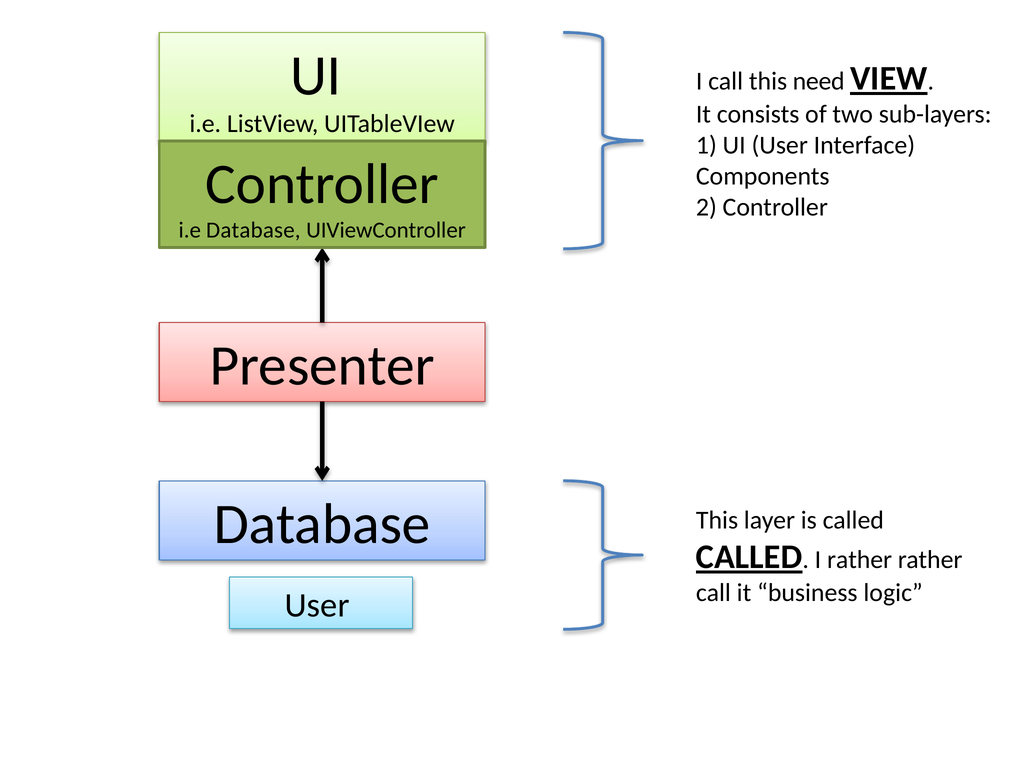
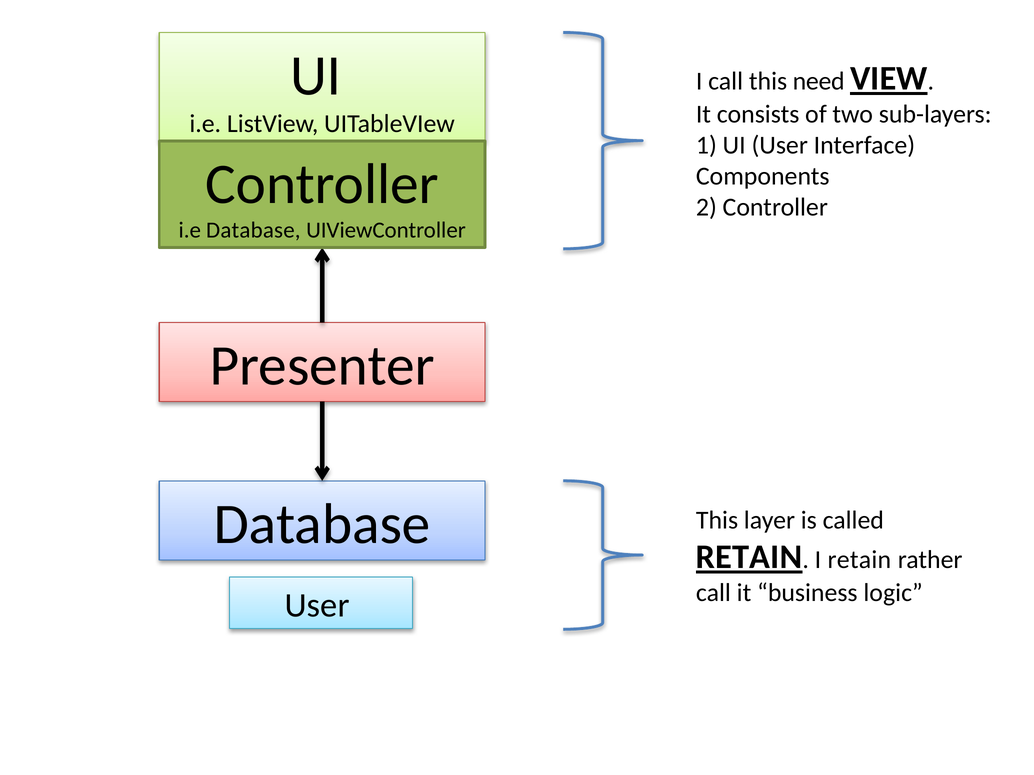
CALLED at (749, 557): CALLED -> RETAIN
I rather: rather -> retain
